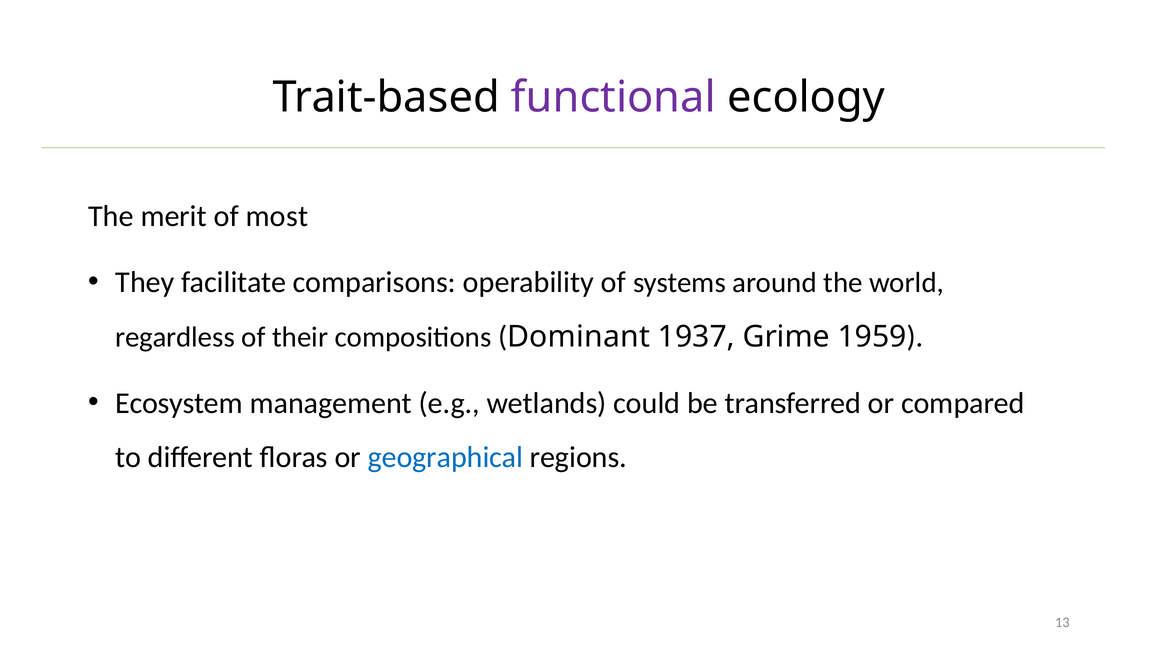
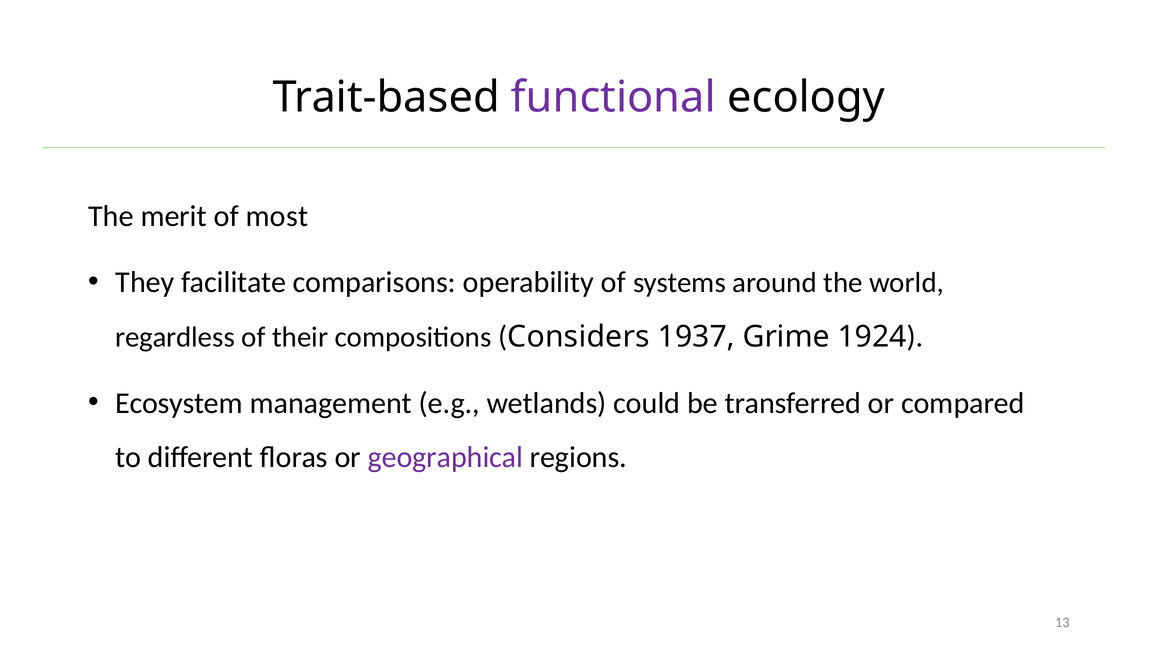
Dominant: Dominant -> Considers
1959: 1959 -> 1924
geographical colour: blue -> purple
